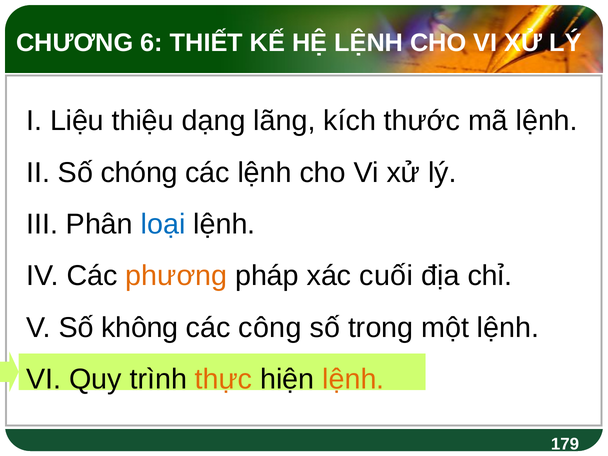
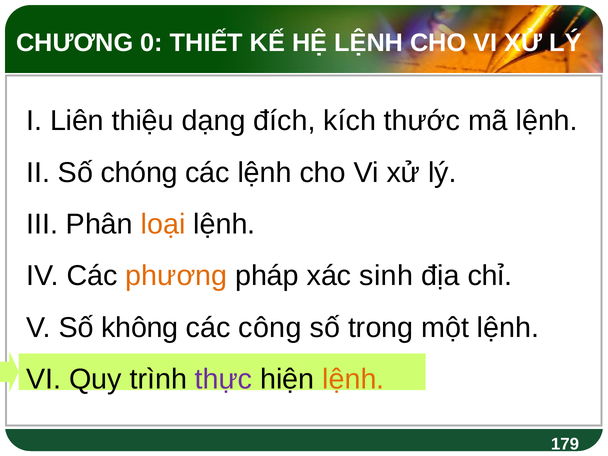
6: 6 -> 0
Liệu: Liệu -> Liên
lãng: lãng -> đích
loại colour: blue -> orange
cuối: cuối -> sinh
thực colour: orange -> purple
